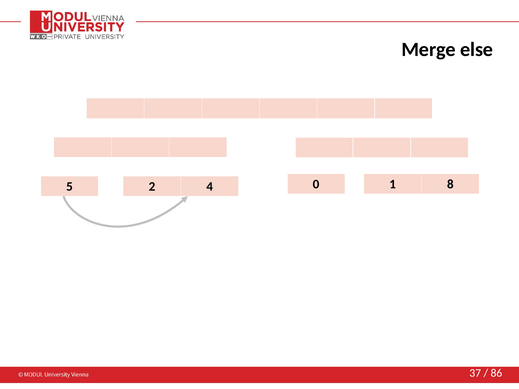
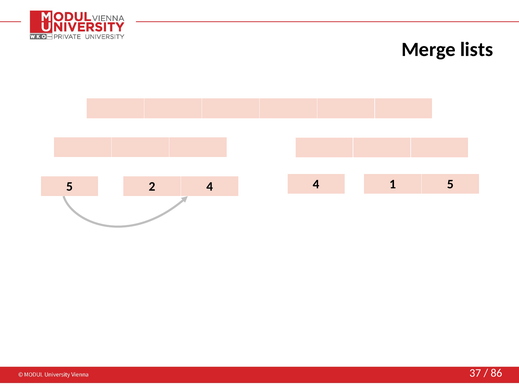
else: else -> lists
4 0: 0 -> 4
1 8: 8 -> 5
